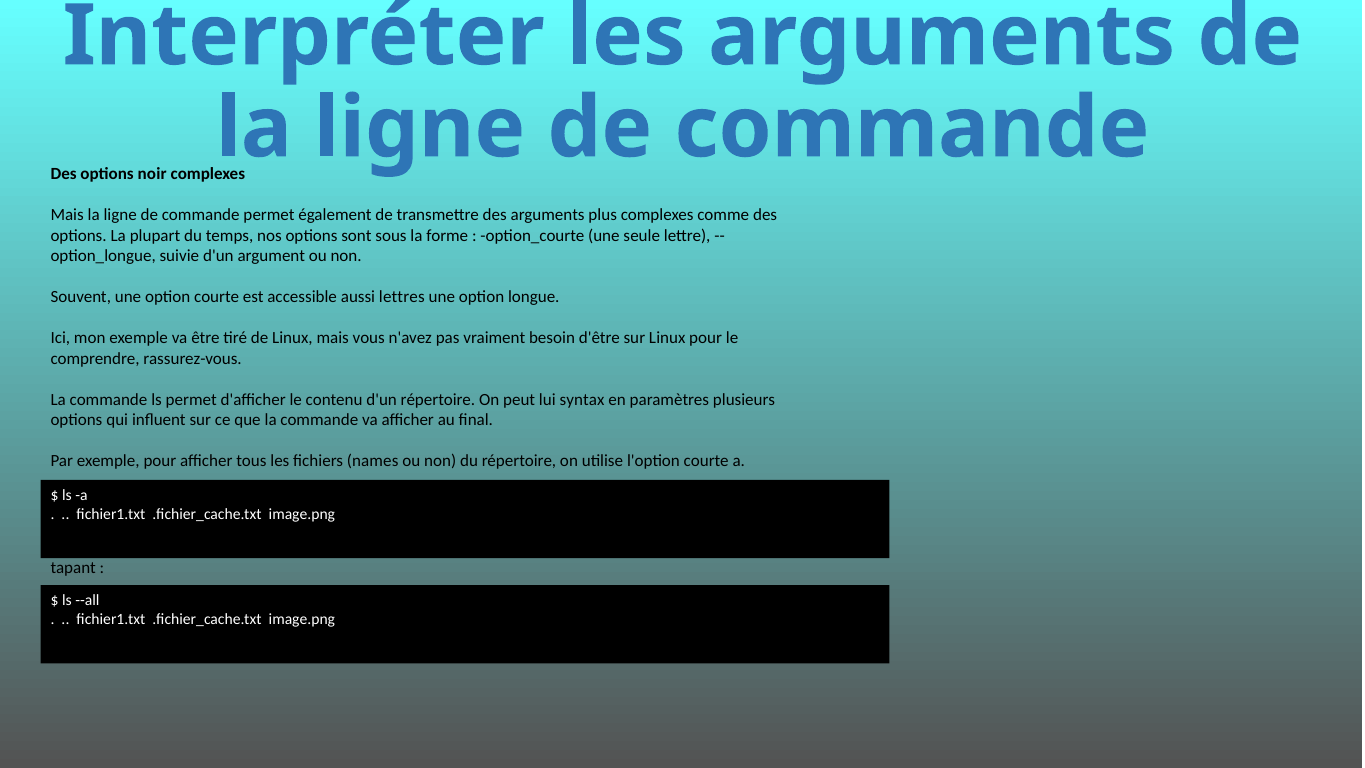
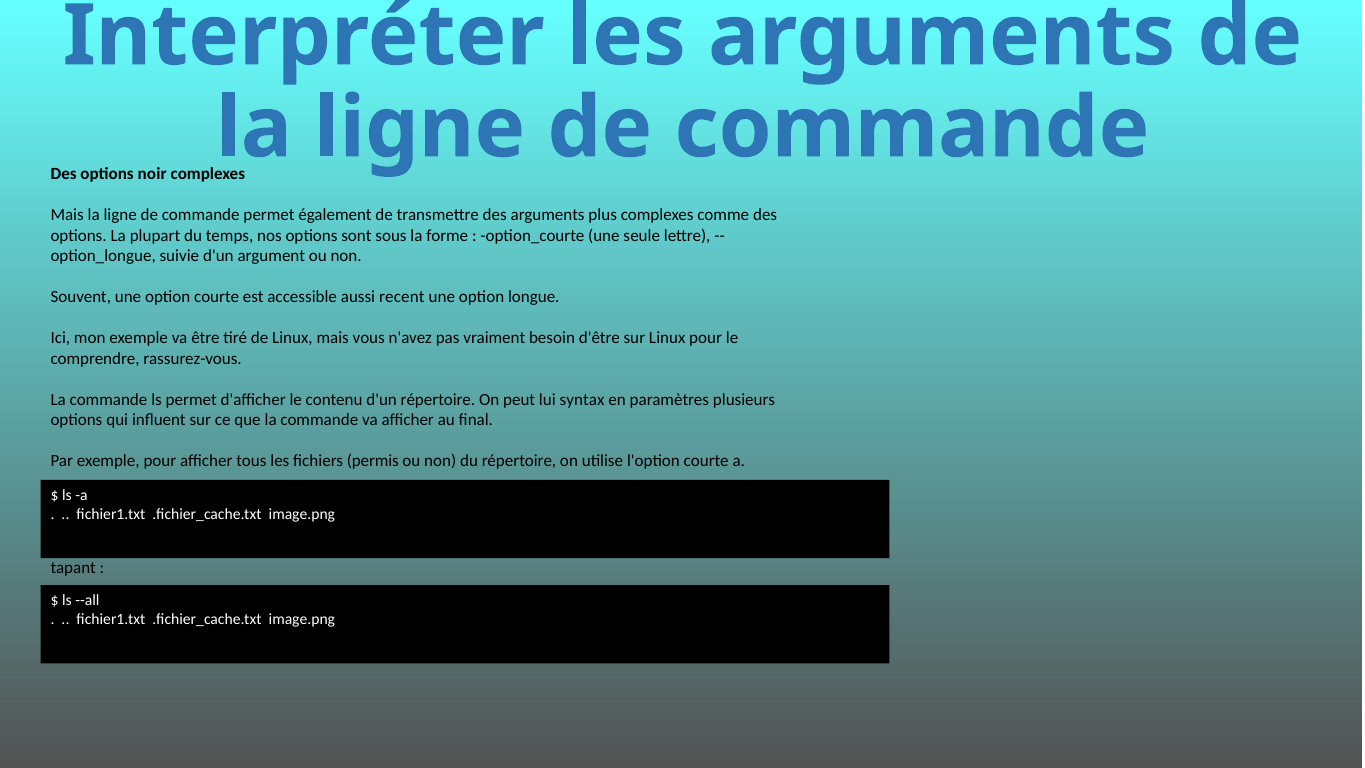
lettres: lettres -> recent
names: names -> permis
